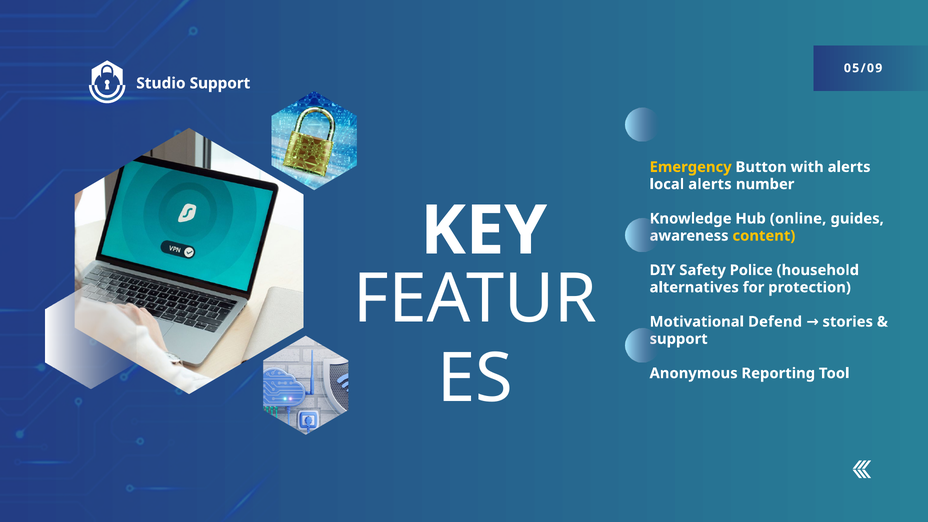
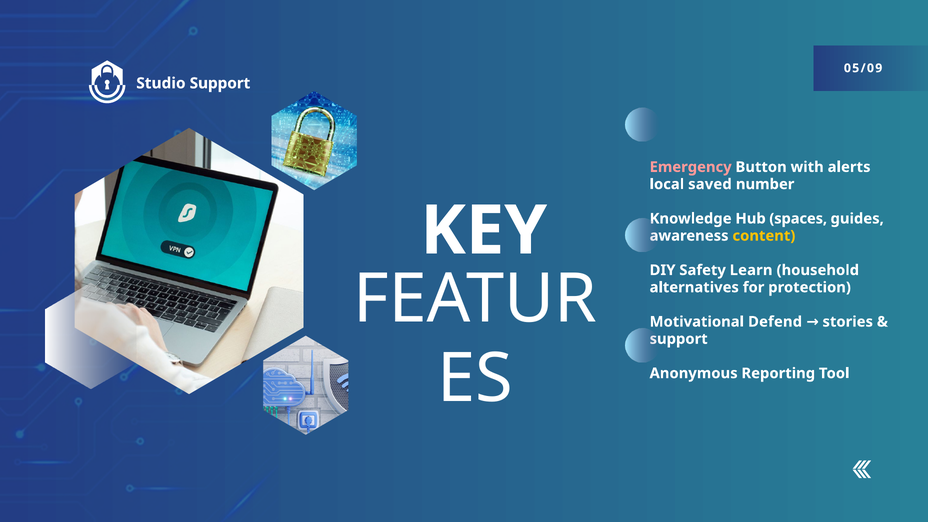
Emergency colour: yellow -> pink
local alerts: alerts -> saved
online: online -> spaces
Police: Police -> Learn
